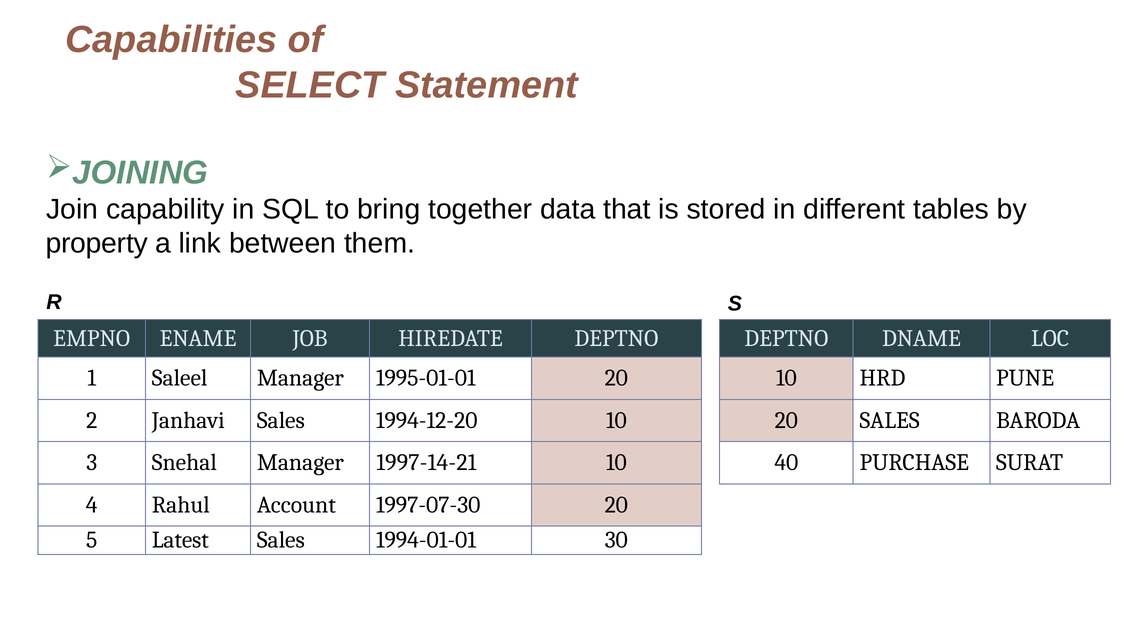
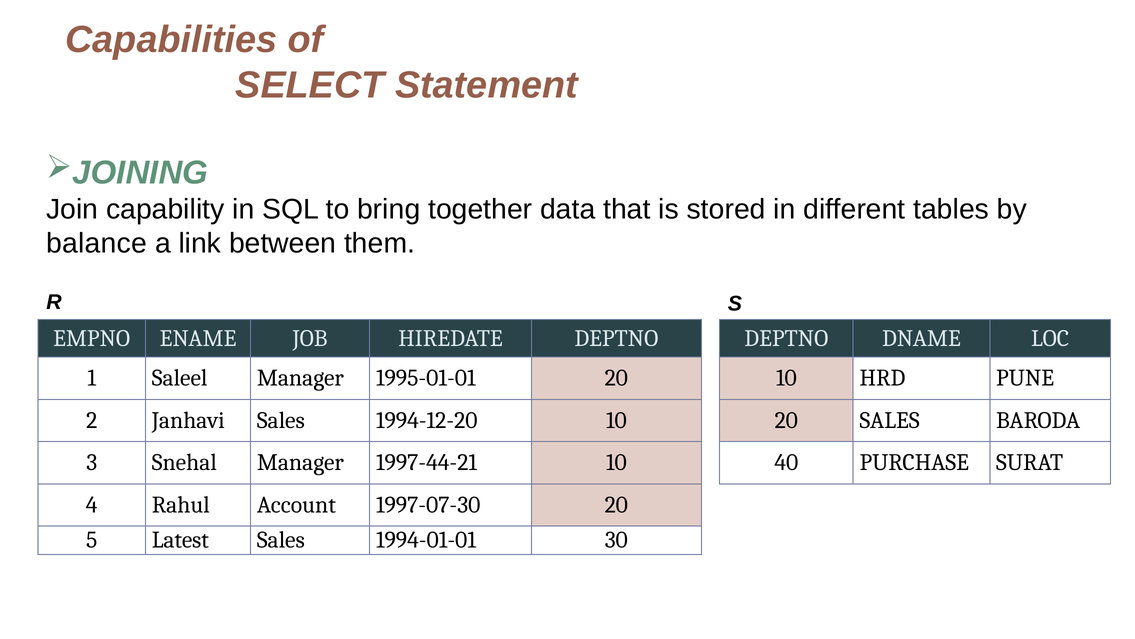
property: property -> balance
1997-14-21: 1997-14-21 -> 1997-44-21
